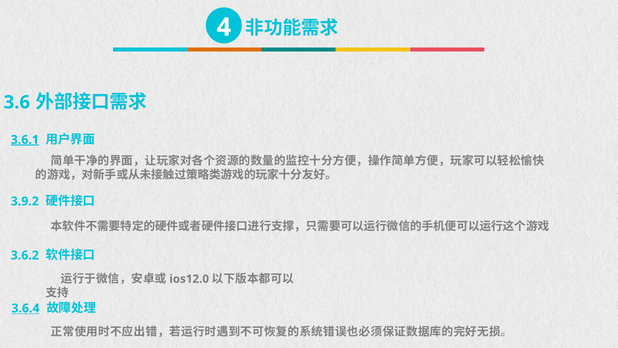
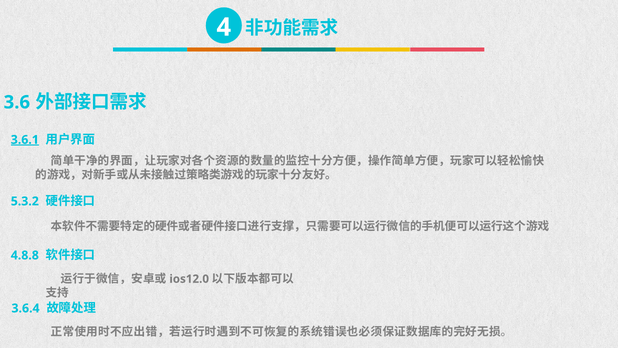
3.9.2: 3.9.2 -> 5.3.2
3.6.2: 3.6.2 -> 4.8.8
3.6.4 underline: present -> none
